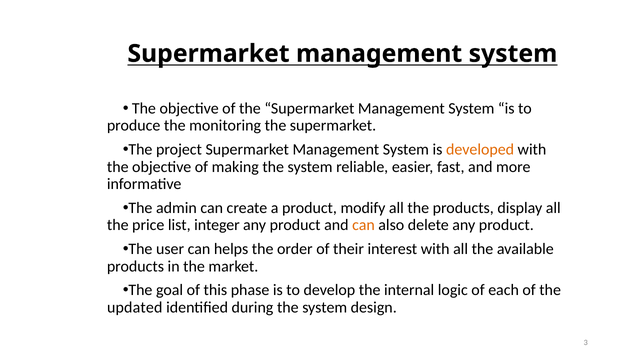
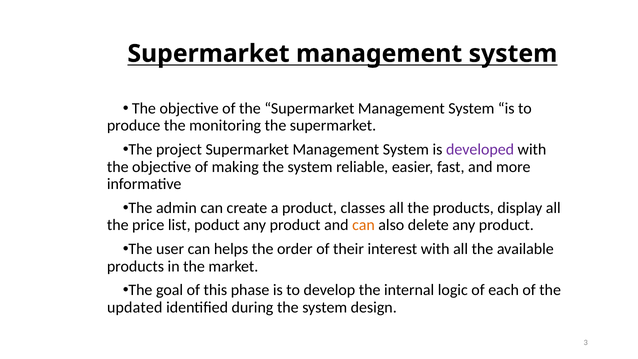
developed colour: orange -> purple
modify: modify -> classes
integer: integer -> poduct
